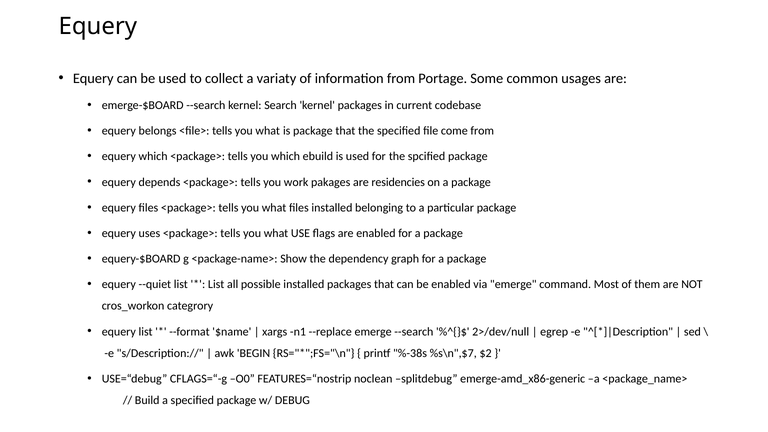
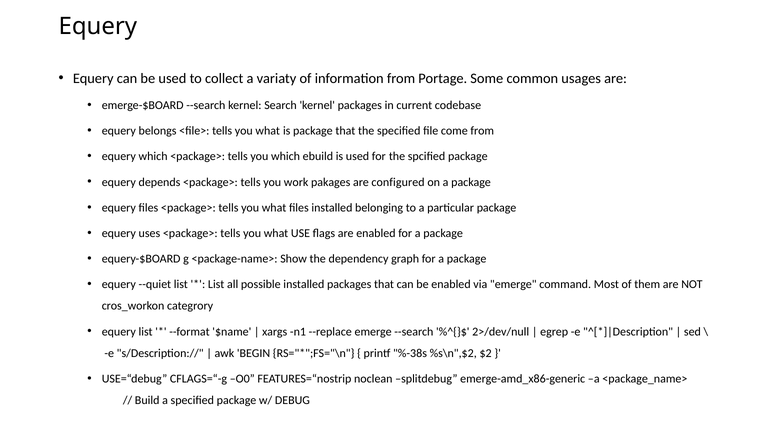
residencies: residencies -> configured
%s\n",$7: %s\n",$7 -> %s\n",$2
